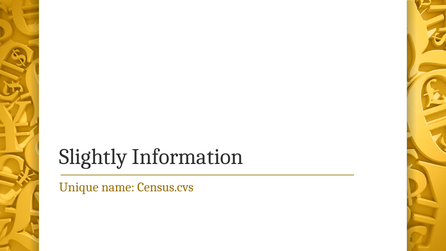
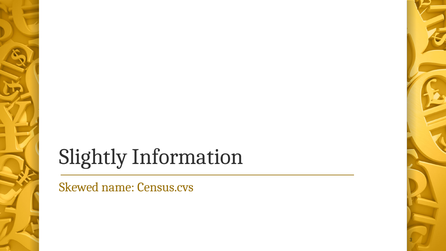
Unique: Unique -> Skewed
